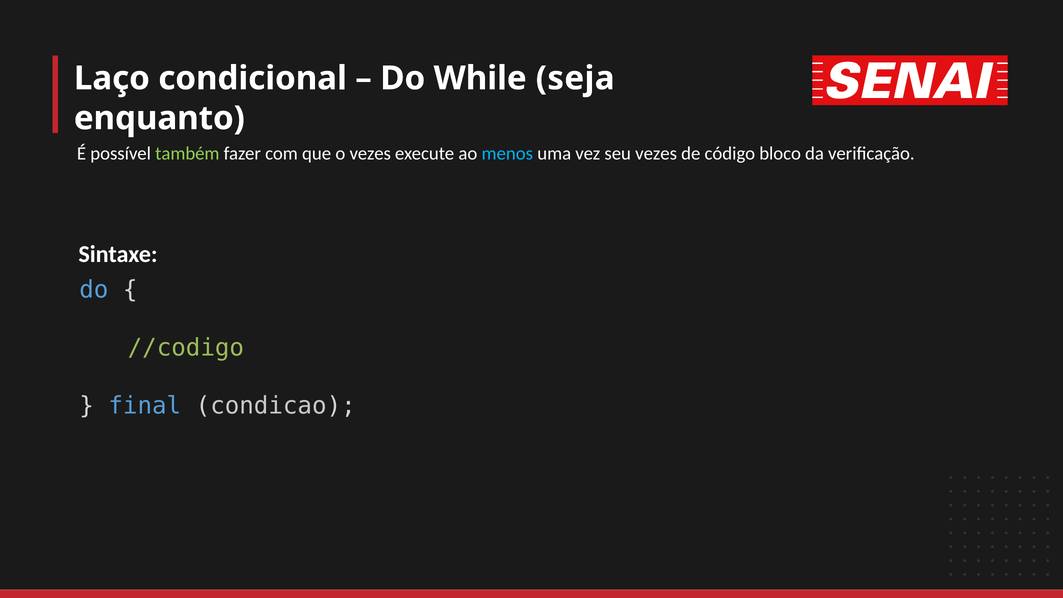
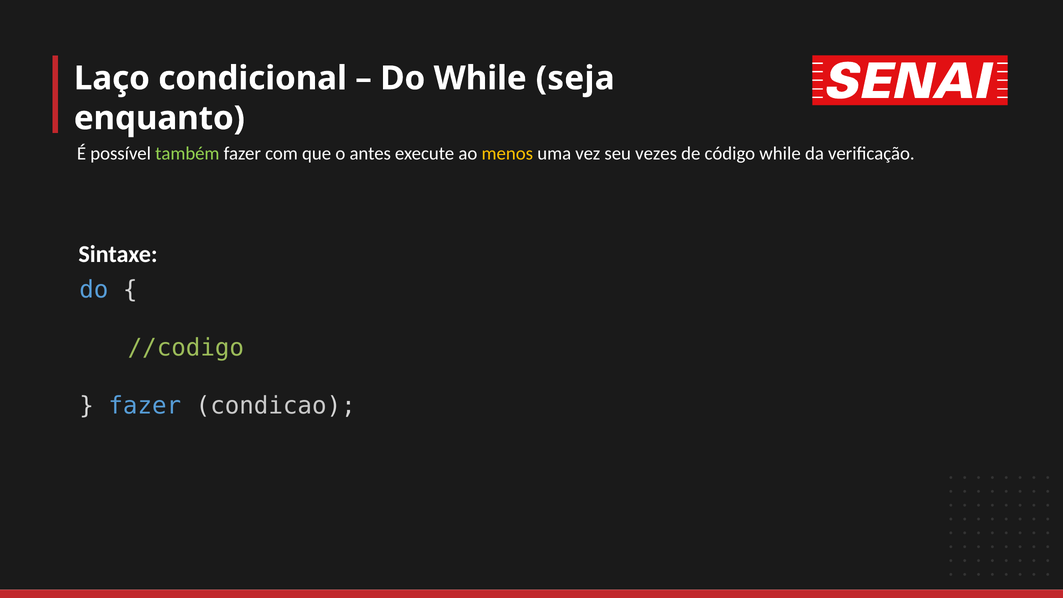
o vezes: vezes -> antes
menos colour: light blue -> yellow
código bloco: bloco -> while
final at (145, 406): final -> fazer
